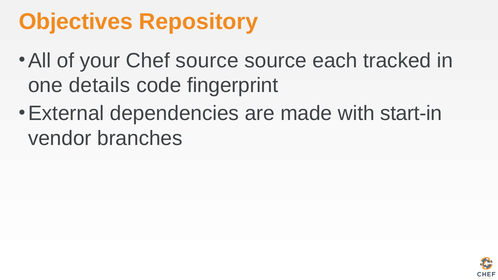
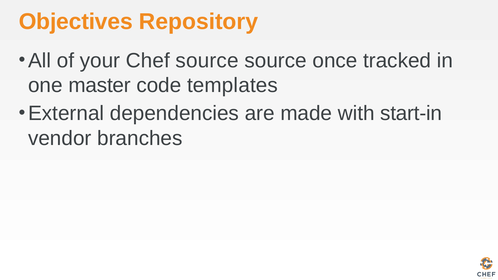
each: each -> once
details: details -> master
fingerprint: fingerprint -> templates
